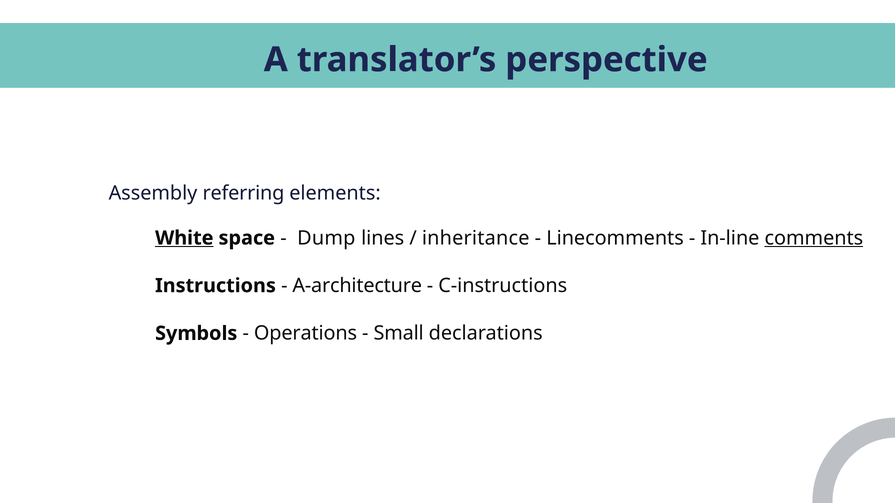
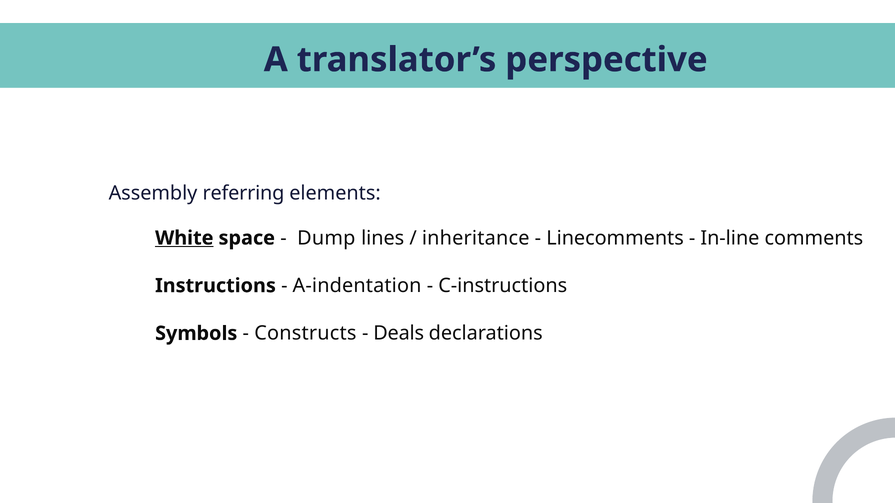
comments underline: present -> none
A-architecture: A-architecture -> A-indentation
Operations: Operations -> Constructs
Small: Small -> Deals
